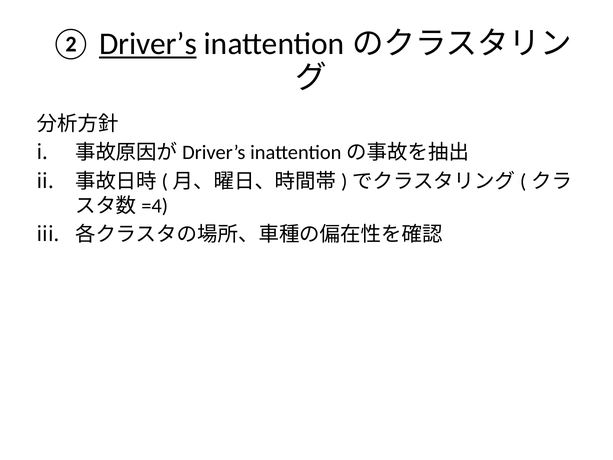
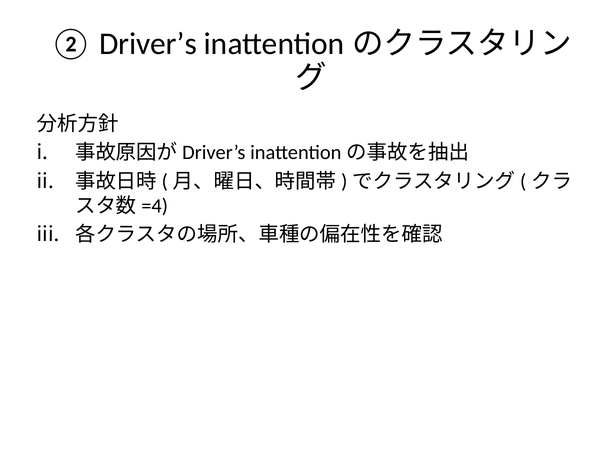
Driver’s underline: present -> none
